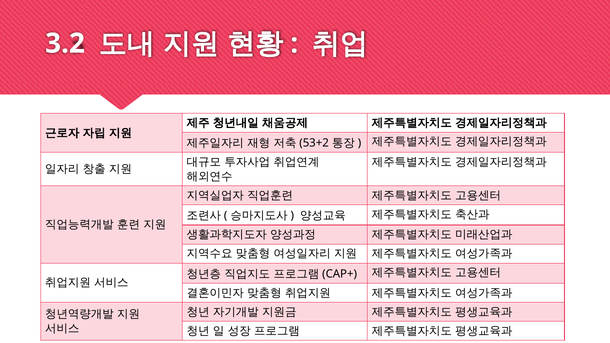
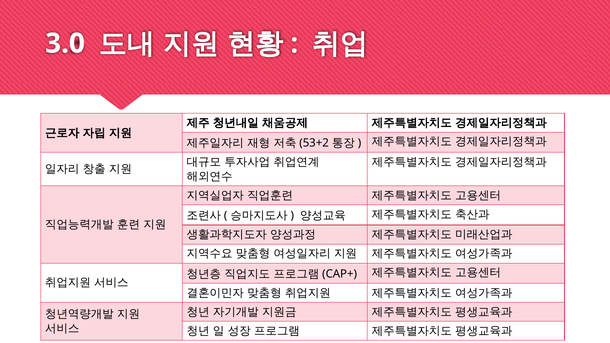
3.2: 3.2 -> 3.0
